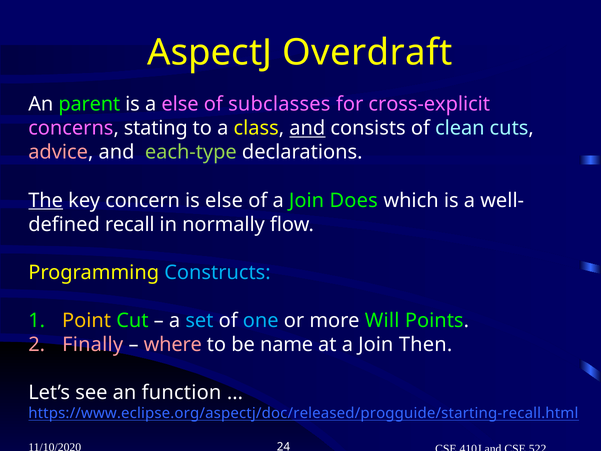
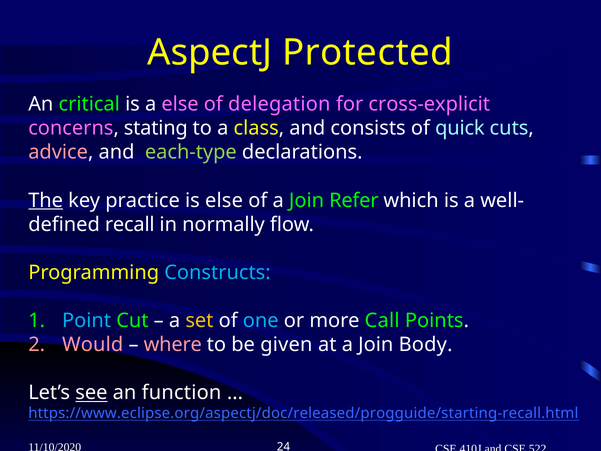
Overdraft: Overdraft -> Protected
parent: parent -> critical
subclasses: subclasses -> delegation
and at (307, 128) underline: present -> none
clean: clean -> quick
concern: concern -> practice
Does: Does -> Refer
Point colour: yellow -> light blue
set colour: light blue -> yellow
Will: Will -> Call
Finally: Finally -> Would
name: name -> given
Then: Then -> Body
see underline: none -> present
